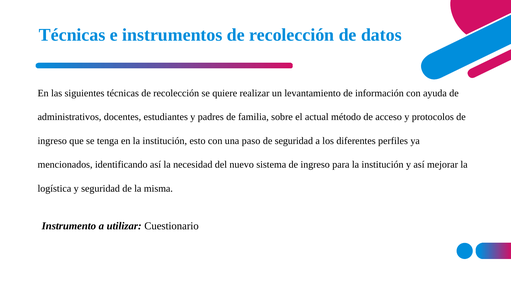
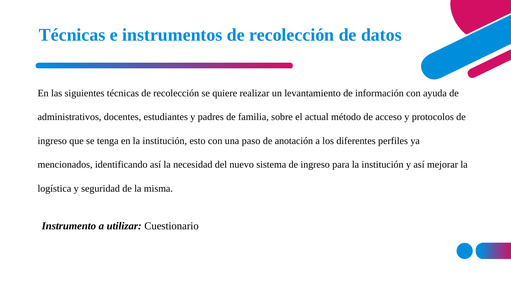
de seguridad: seguridad -> anotación
